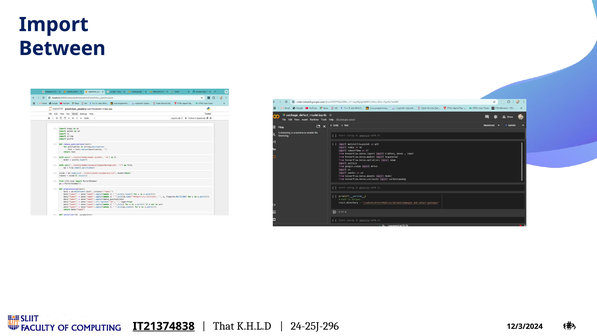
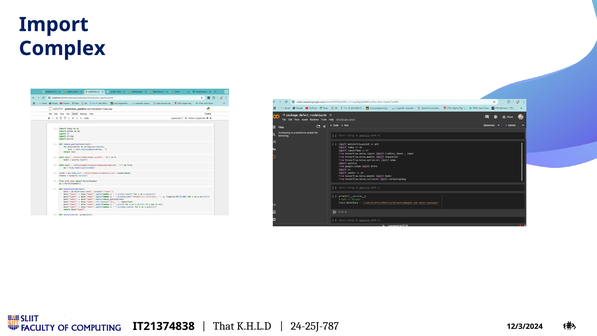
Between: Between -> Complex
IT21374838 underline: present -> none
24-25J-296: 24-25J-296 -> 24-25J-787
